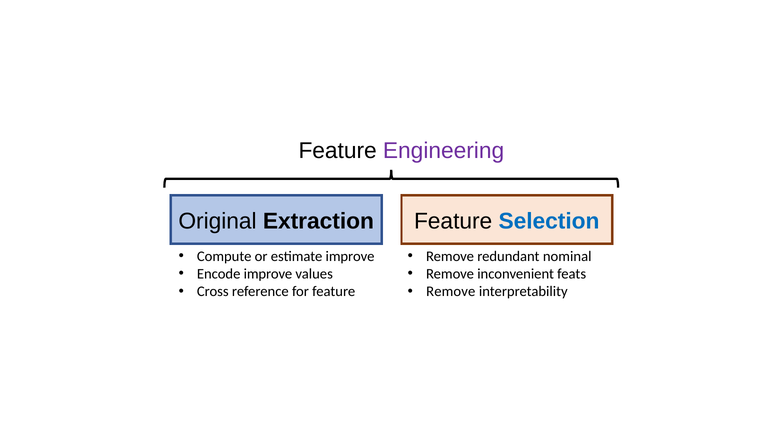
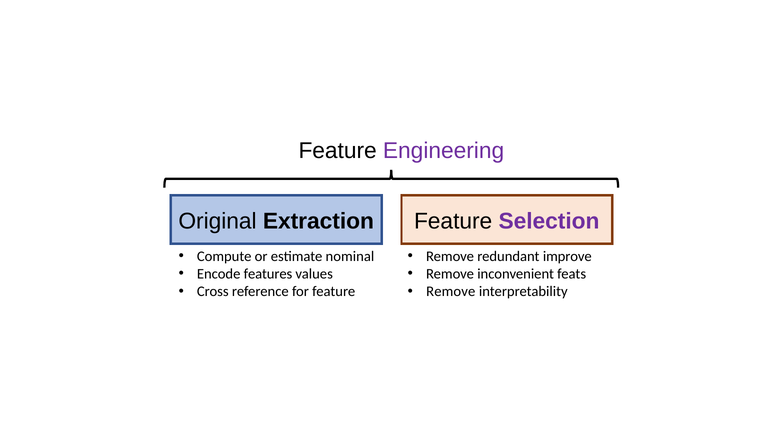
Selection colour: blue -> purple
estimate improve: improve -> nominal
nominal: nominal -> improve
Encode improve: improve -> features
